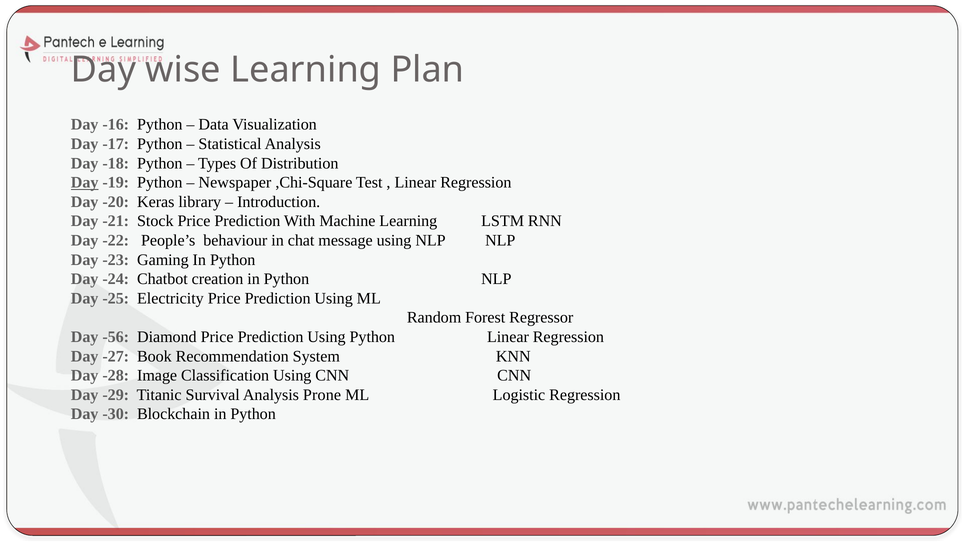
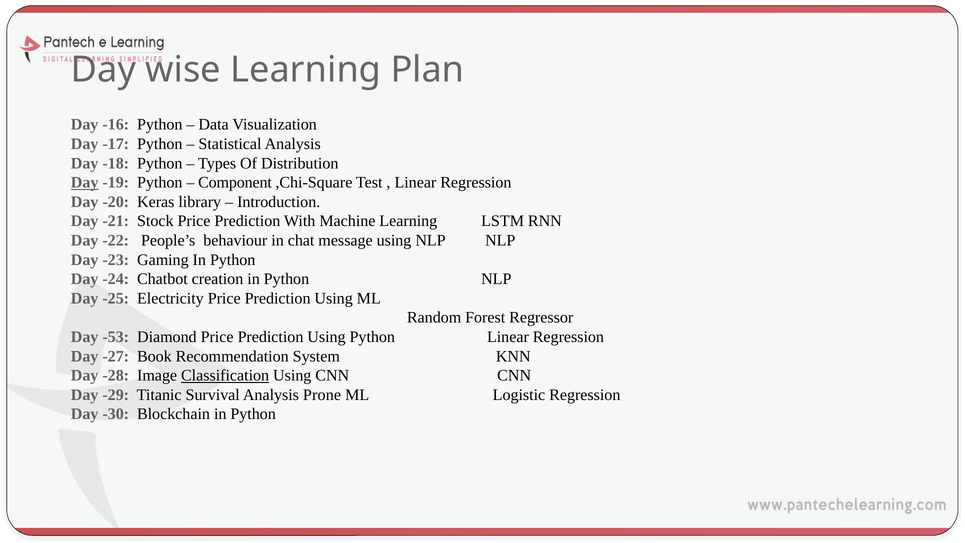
Newspaper: Newspaper -> Component
-56: -56 -> -53
Classification underline: none -> present
